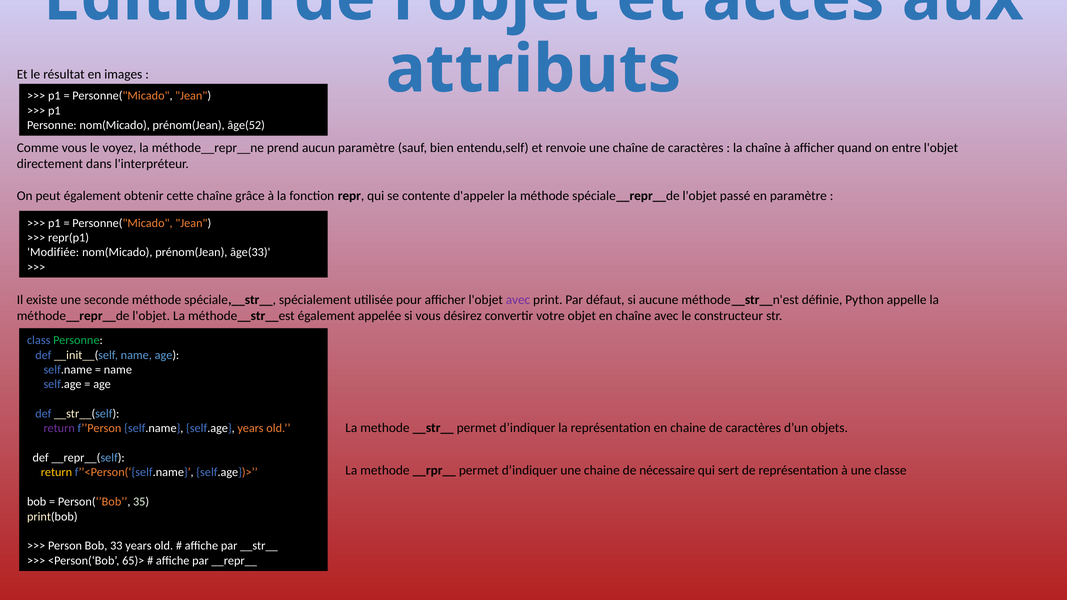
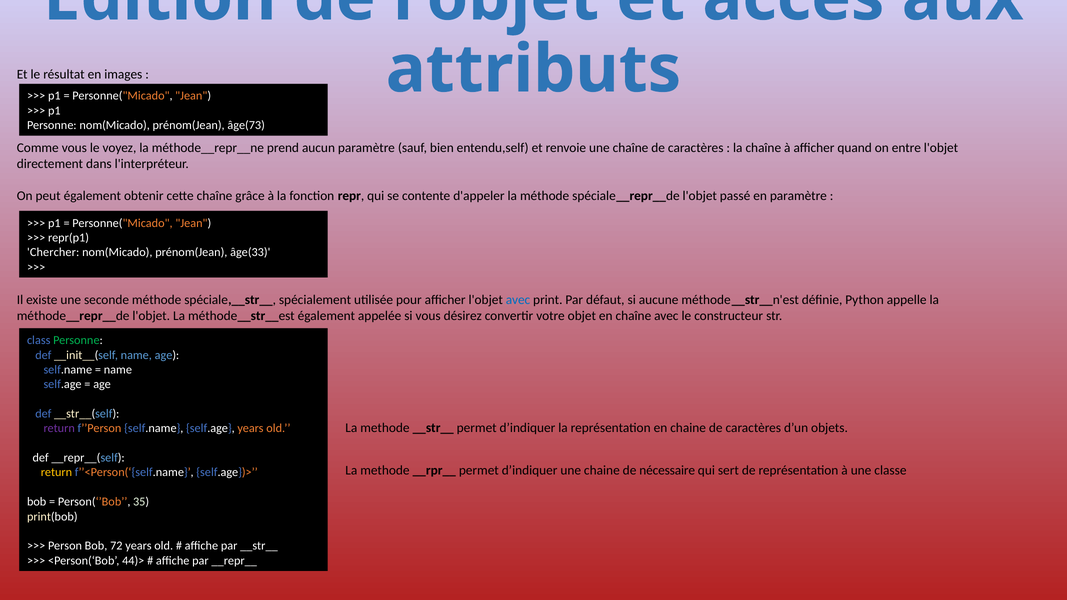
âge(52: âge(52 -> âge(73
Modifiée: Modifiée -> Chercher
avec at (518, 300) colour: purple -> blue
33: 33 -> 72
65)>: 65)> -> 44)>
